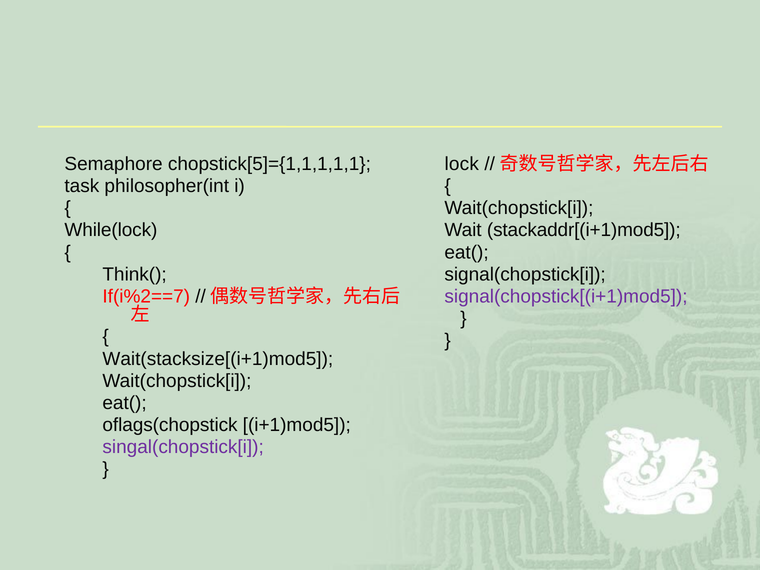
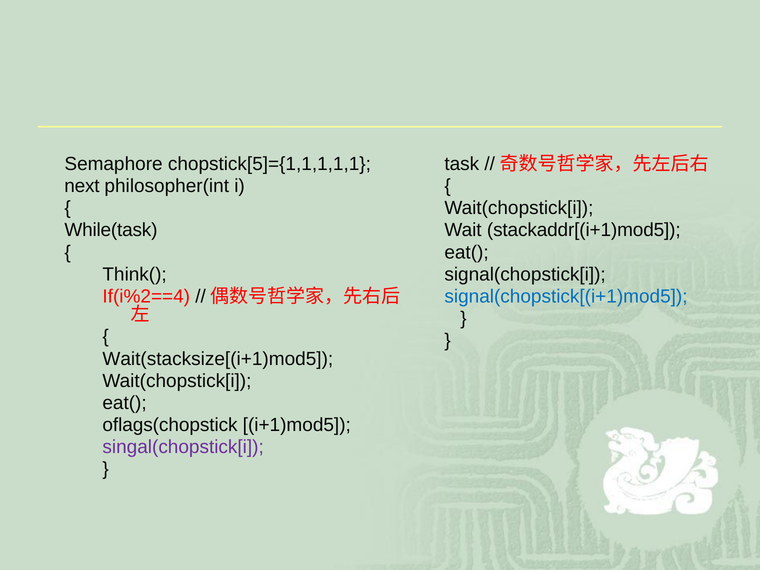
lock: lock -> task
task: task -> next
While(lock: While(lock -> While(task
If(i%2==7: If(i%2==7 -> If(i%2==4
signal(chopstick[(i+1)mod5 colour: purple -> blue
